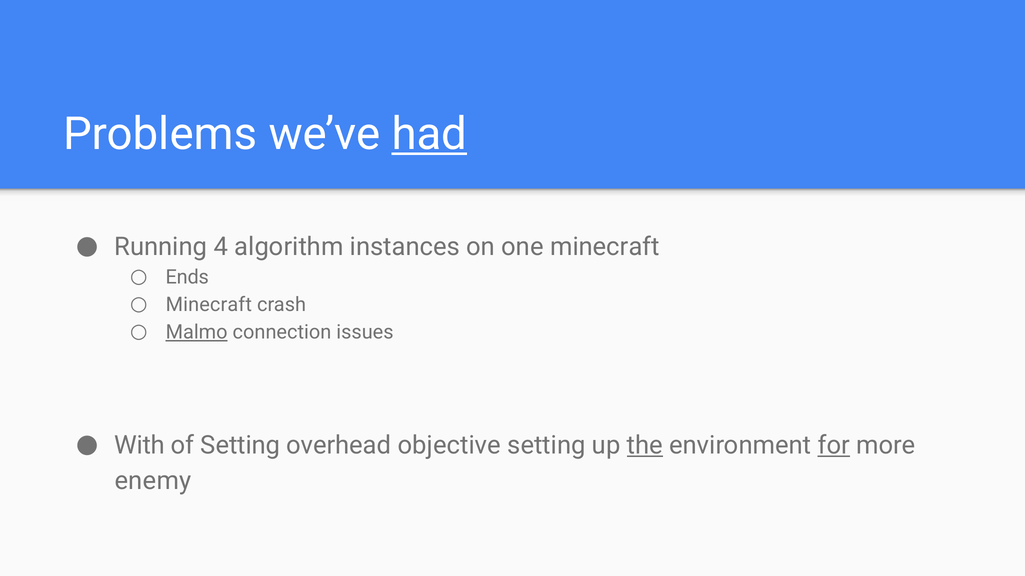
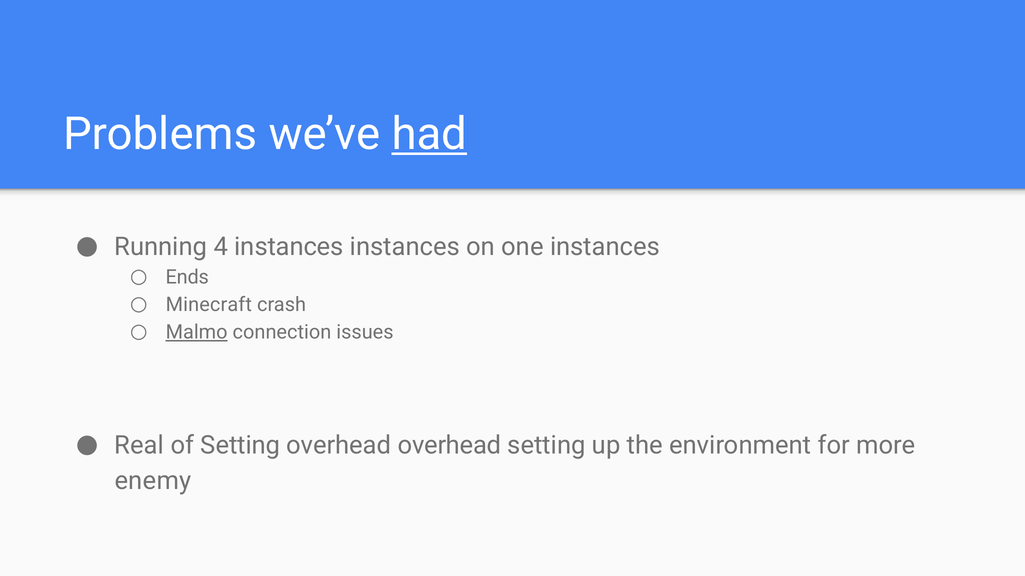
4 algorithm: algorithm -> instances
one minecraft: minecraft -> instances
With: With -> Real
overhead objective: objective -> overhead
the underline: present -> none
for underline: present -> none
